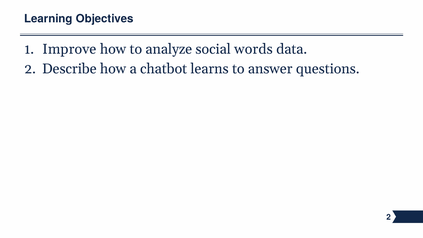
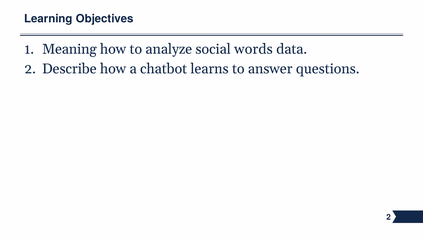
Improve: Improve -> Meaning
